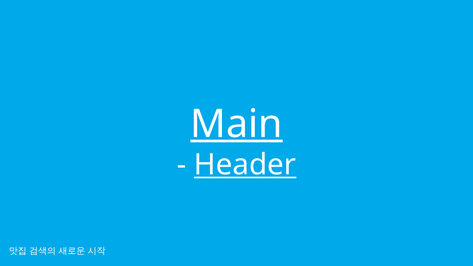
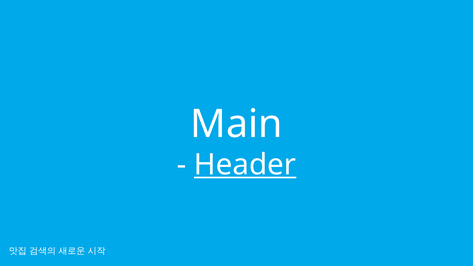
Main underline: present -> none
